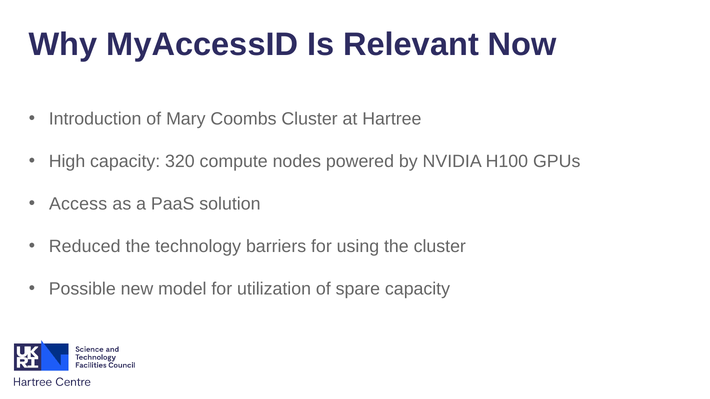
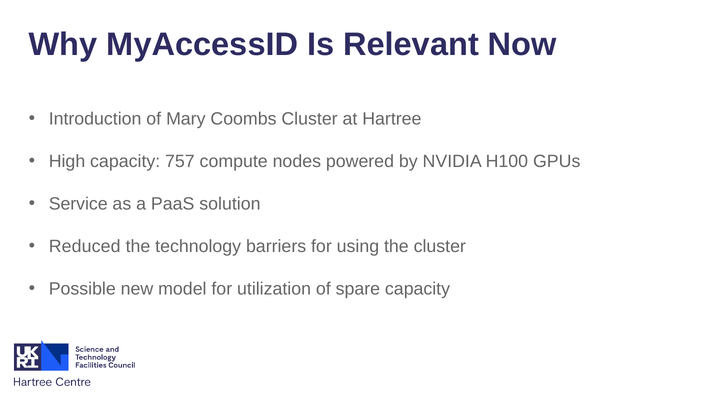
320: 320 -> 757
Access: Access -> Service
